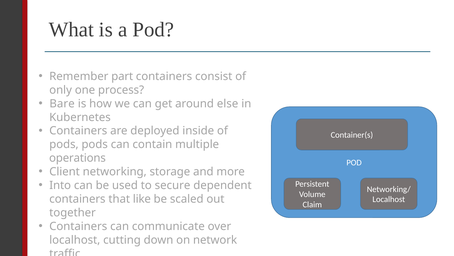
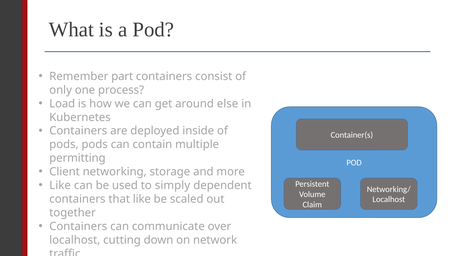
Bare: Bare -> Load
operations: operations -> permitting
Into at (60, 185): Into -> Like
secure: secure -> simply
